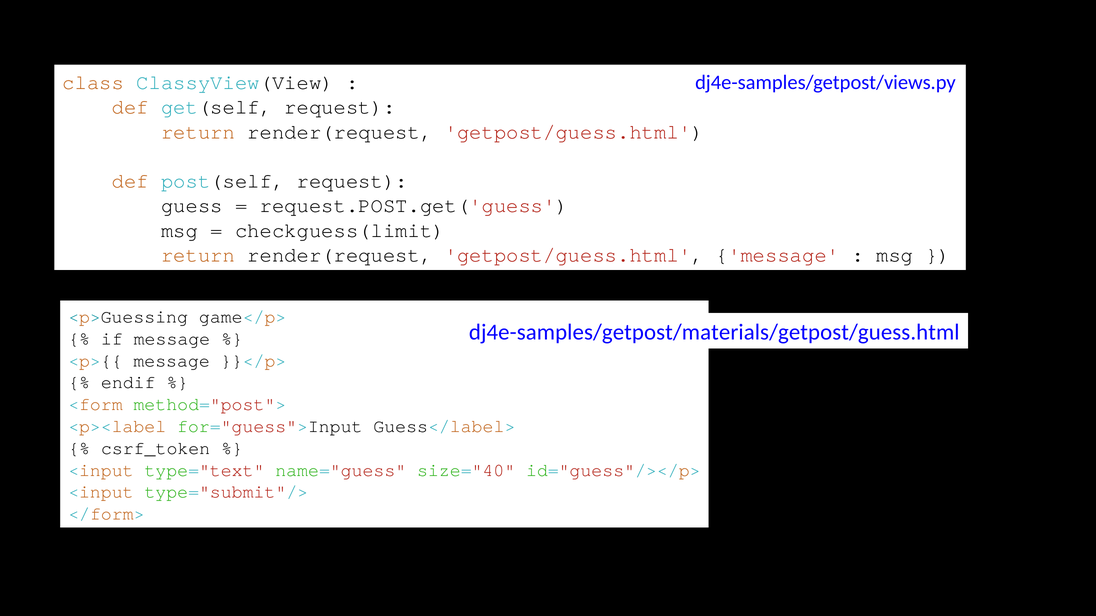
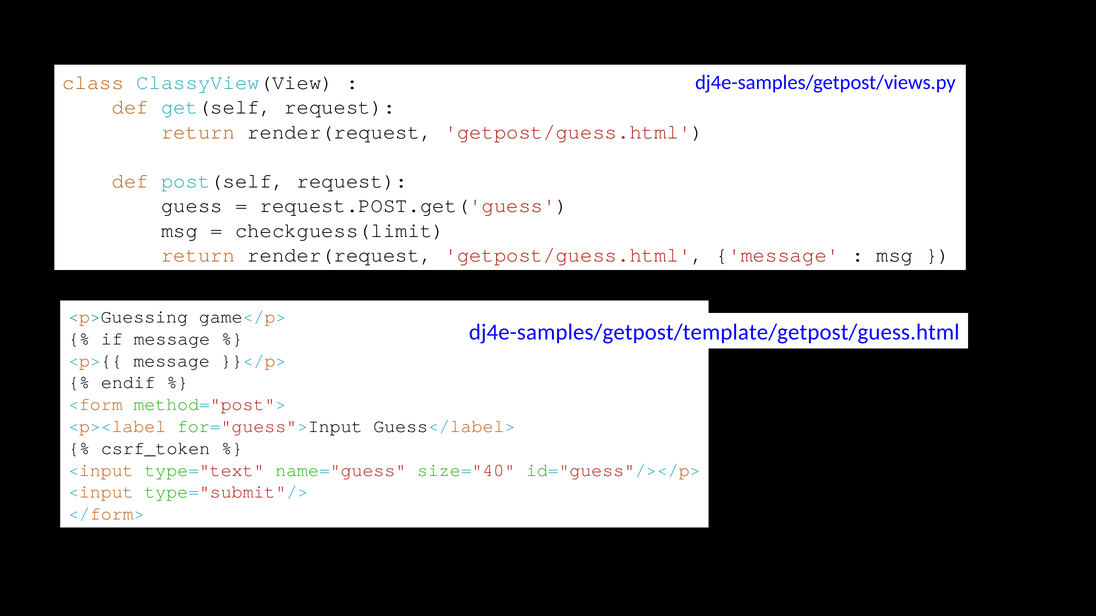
dj4e-samples/getpost/materials/getpost/guess.html: dj4e-samples/getpost/materials/getpost/guess.html -> dj4e-samples/getpost/template/getpost/guess.html
